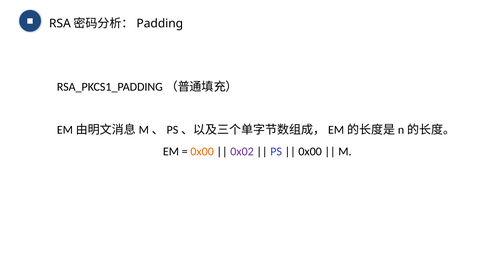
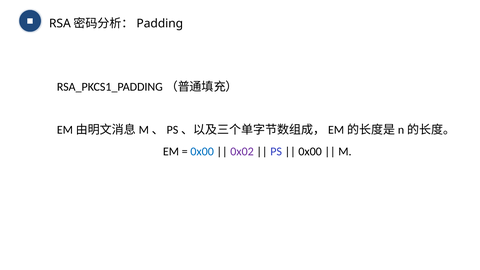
0x00 at (202, 152) colour: orange -> blue
